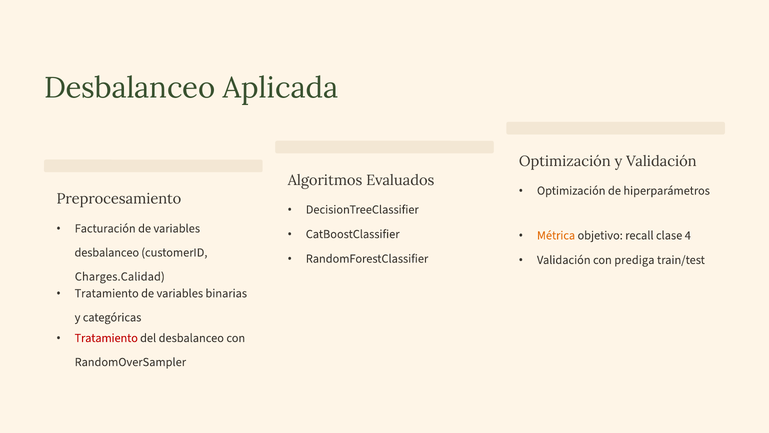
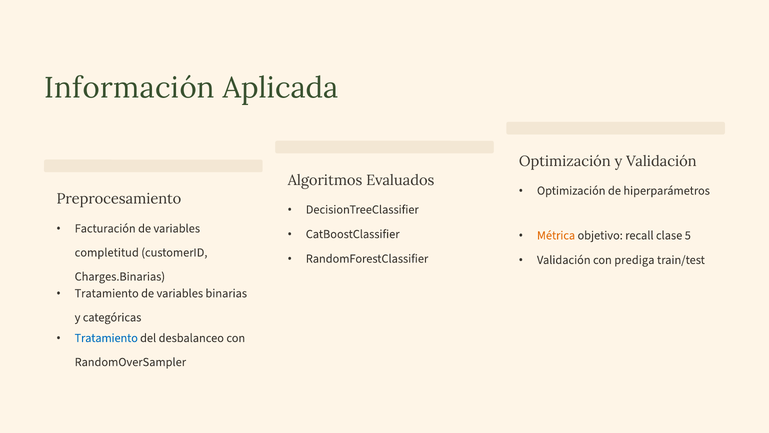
Desbalanceo at (130, 88): Desbalanceo -> Información
4: 4 -> 5
desbalanceo at (107, 252): desbalanceo -> completitud
Charges.Calidad: Charges.Calidad -> Charges.Binarias
Tratamiento at (106, 338) colour: red -> blue
